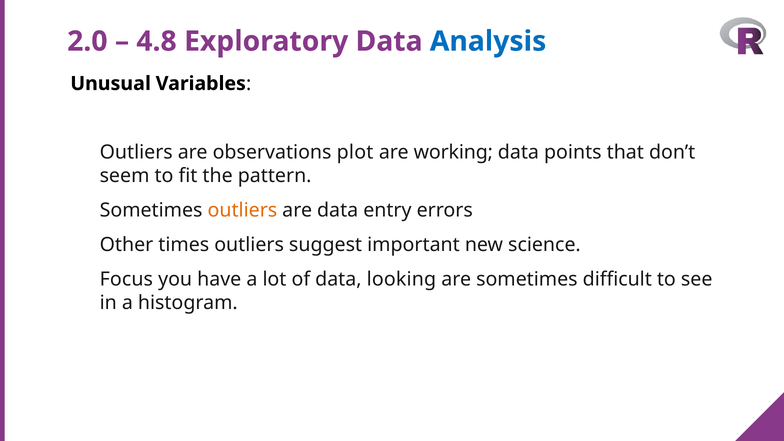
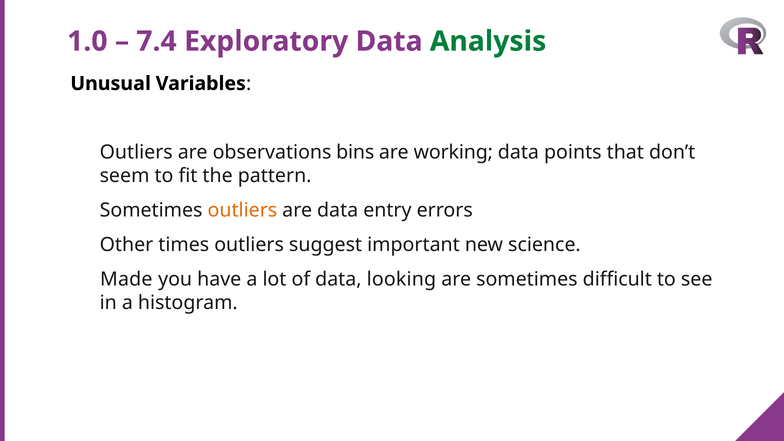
2.0: 2.0 -> 1.0
4.8: 4.8 -> 7.4
Analysis colour: blue -> green
plot: plot -> bins
Focus: Focus -> Made
